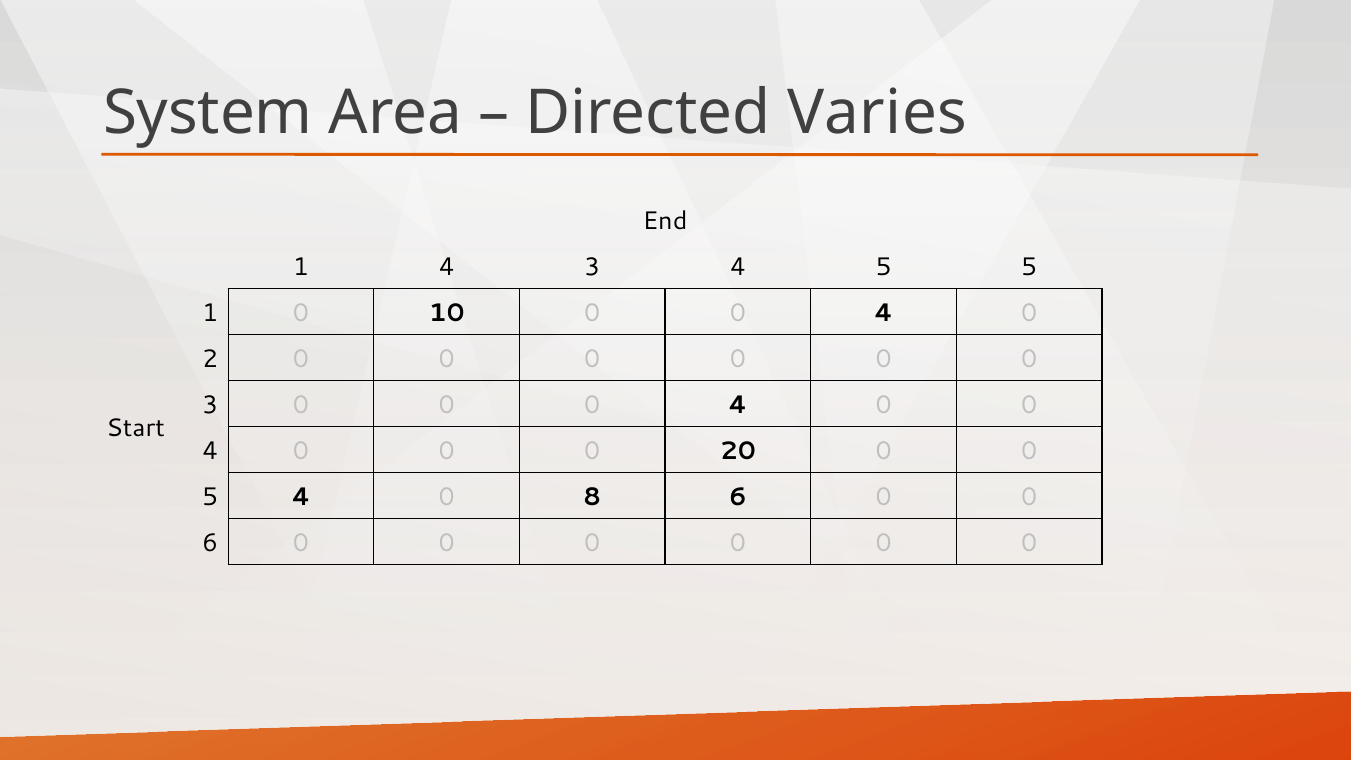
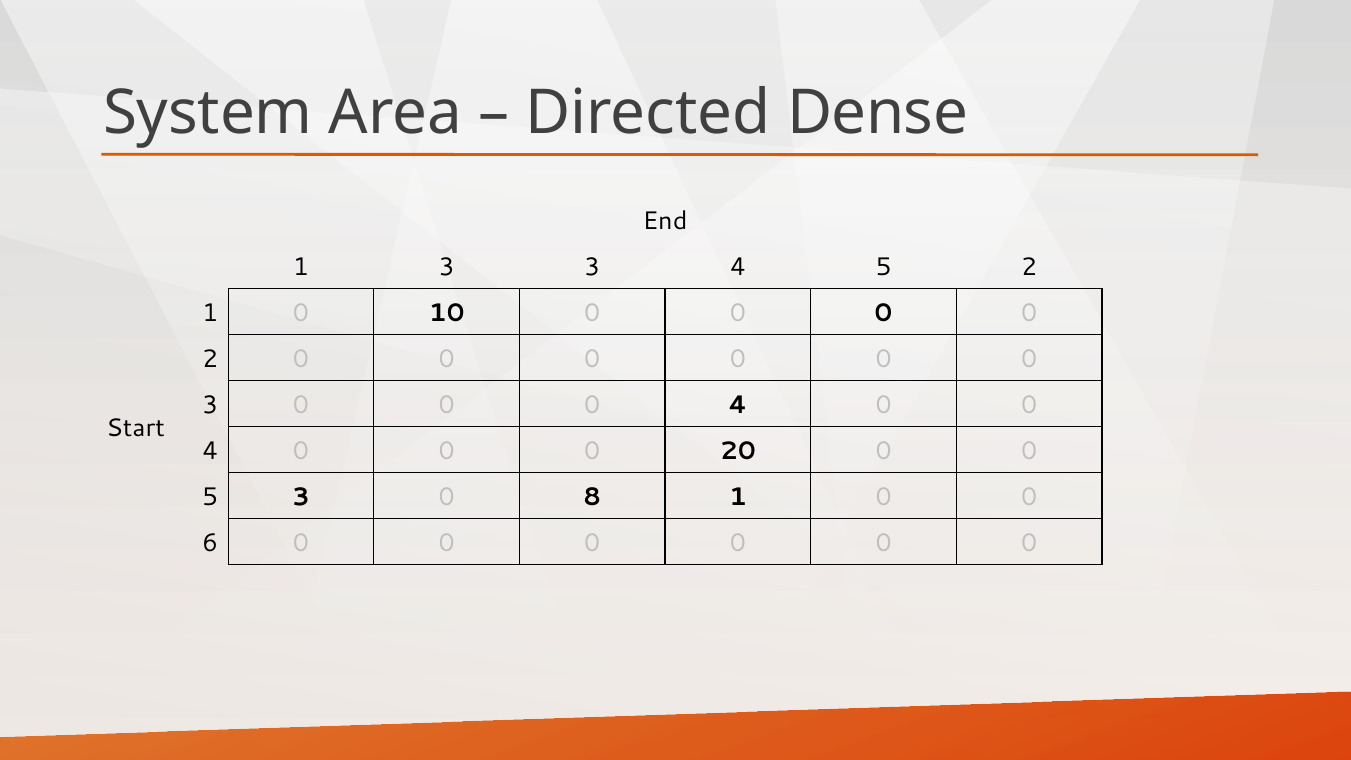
Varies: Varies -> Dense
1 4: 4 -> 3
5 5: 5 -> 2
10 0 0 4: 4 -> 0
5 4: 4 -> 3
8 6: 6 -> 1
